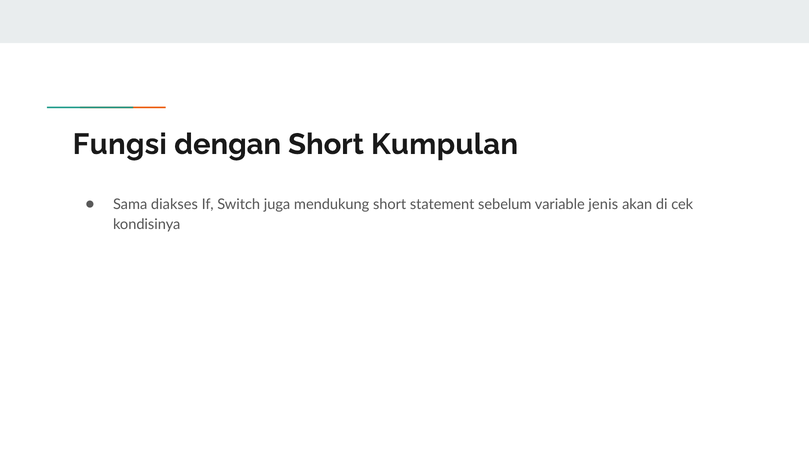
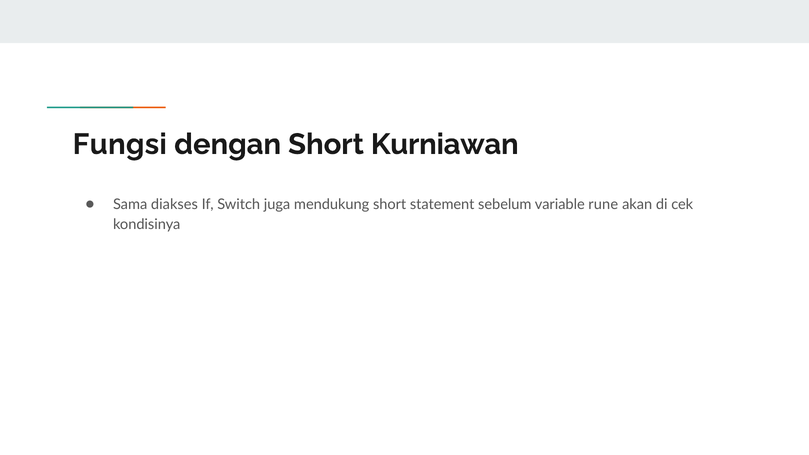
Kumpulan: Kumpulan -> Kurniawan
jenis: jenis -> rune
